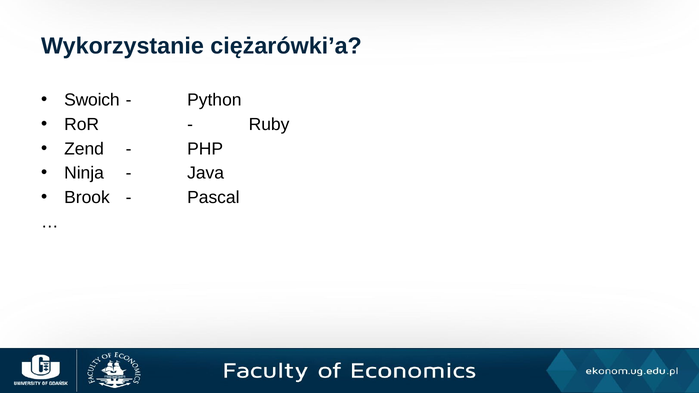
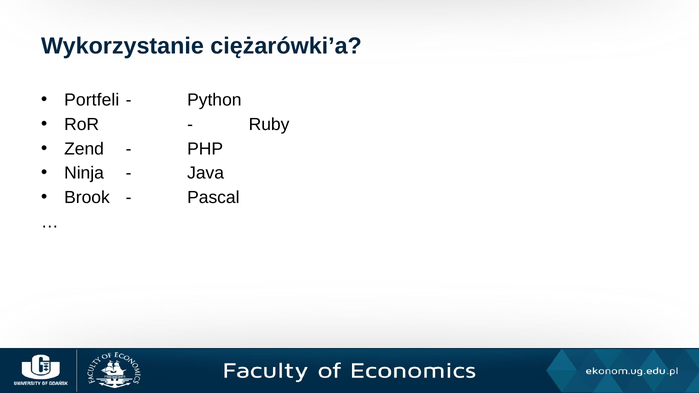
Swoich: Swoich -> Portfeli
